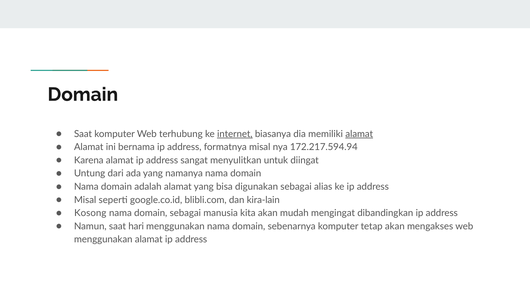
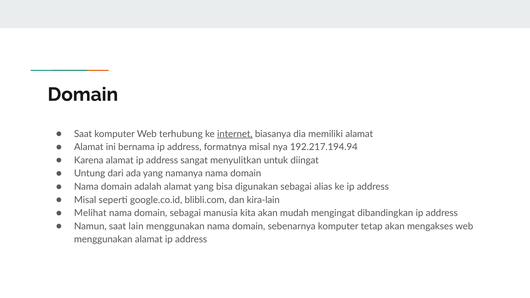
alamat at (359, 134) underline: present -> none
172.217.594.94: 172.217.594.94 -> 192.217.194.94
Kosong: Kosong -> Melihat
hari: hari -> lain
